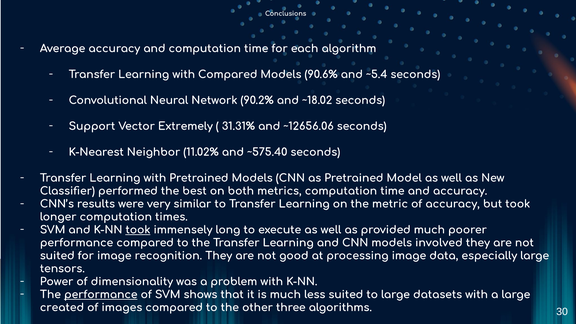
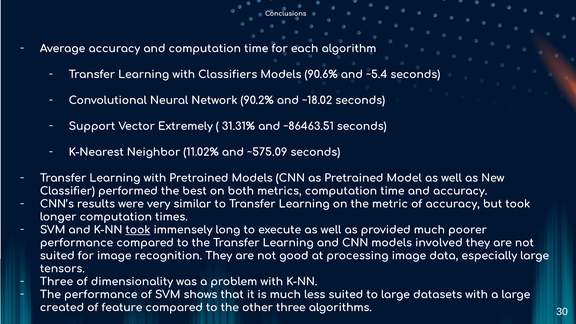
with Compared: Compared -> Classifiers
~12656.06: ~12656.06 -> ~86463.51
~575.40: ~575.40 -> ~575.09
Power at (57, 282): Power -> Three
performance at (101, 295) underline: present -> none
images: images -> feature
